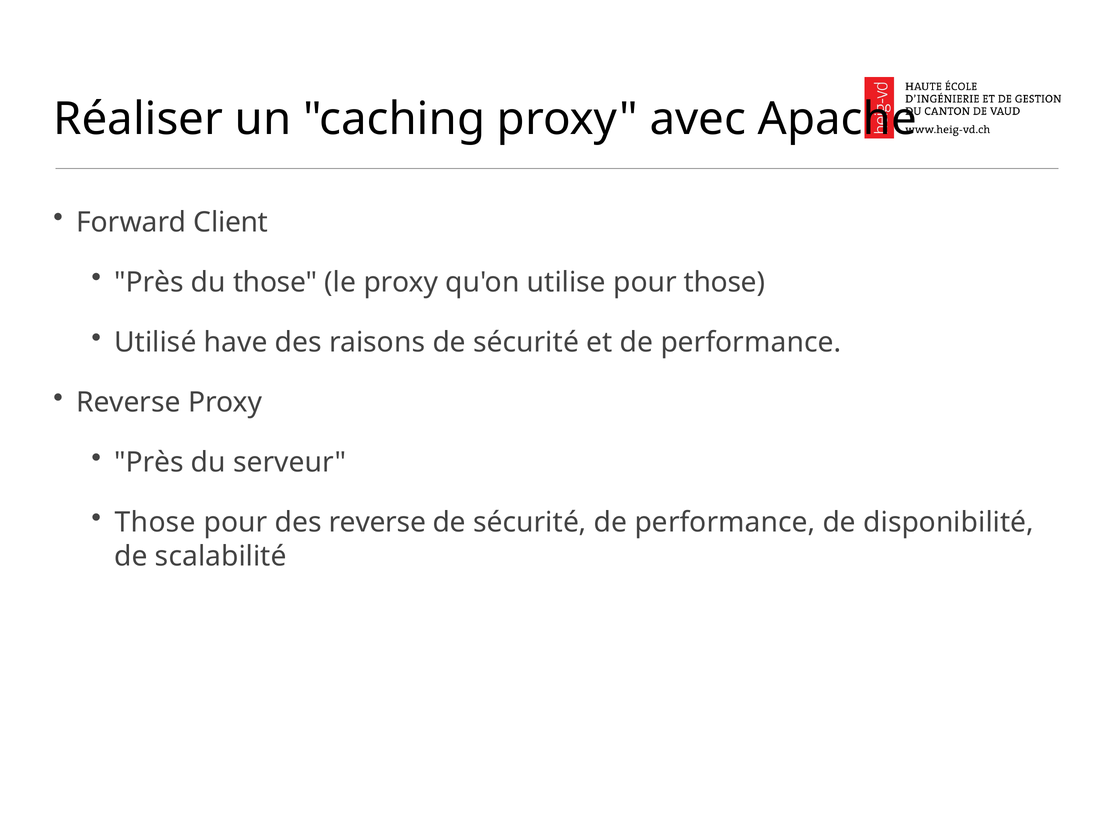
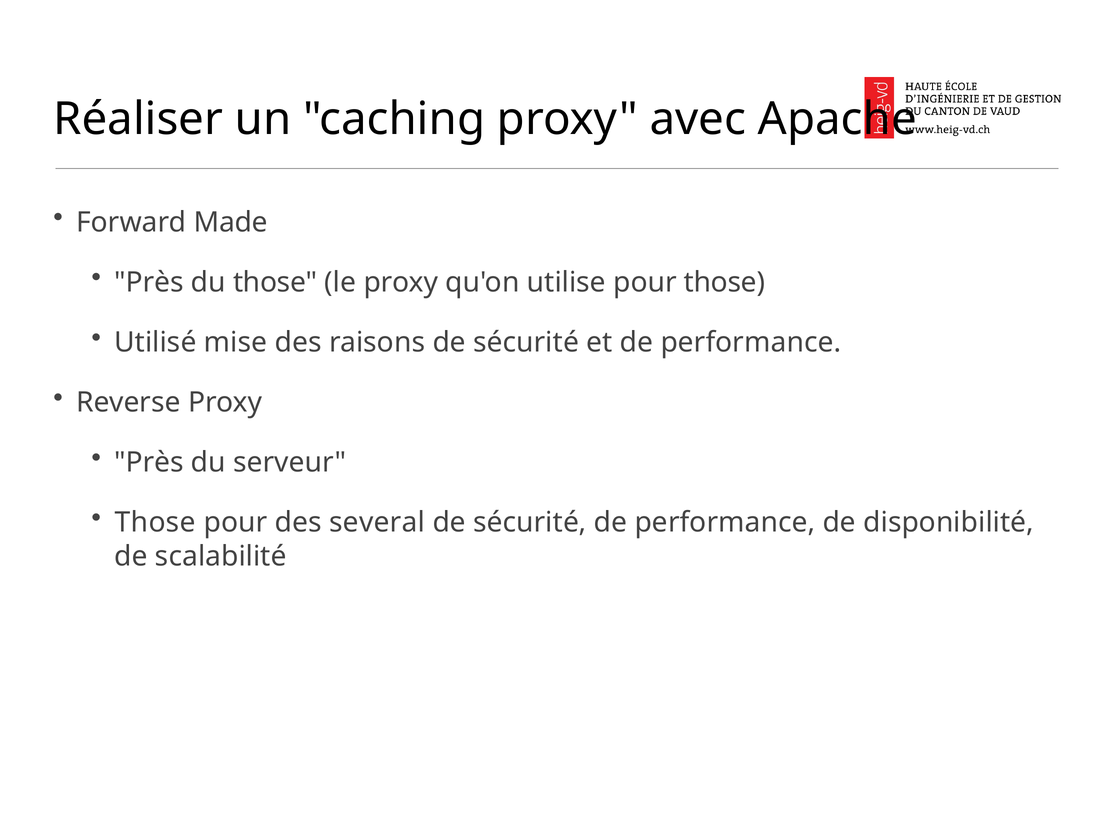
Client: Client -> Made
have: have -> mise
des reverse: reverse -> several
